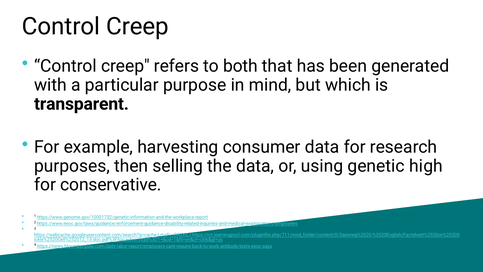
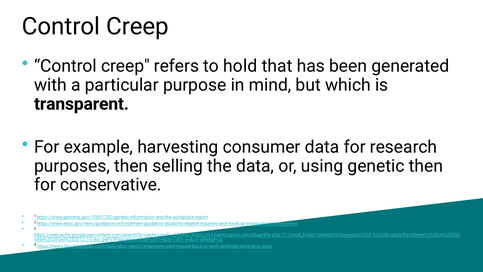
both: both -> hold
genetic high: high -> then
